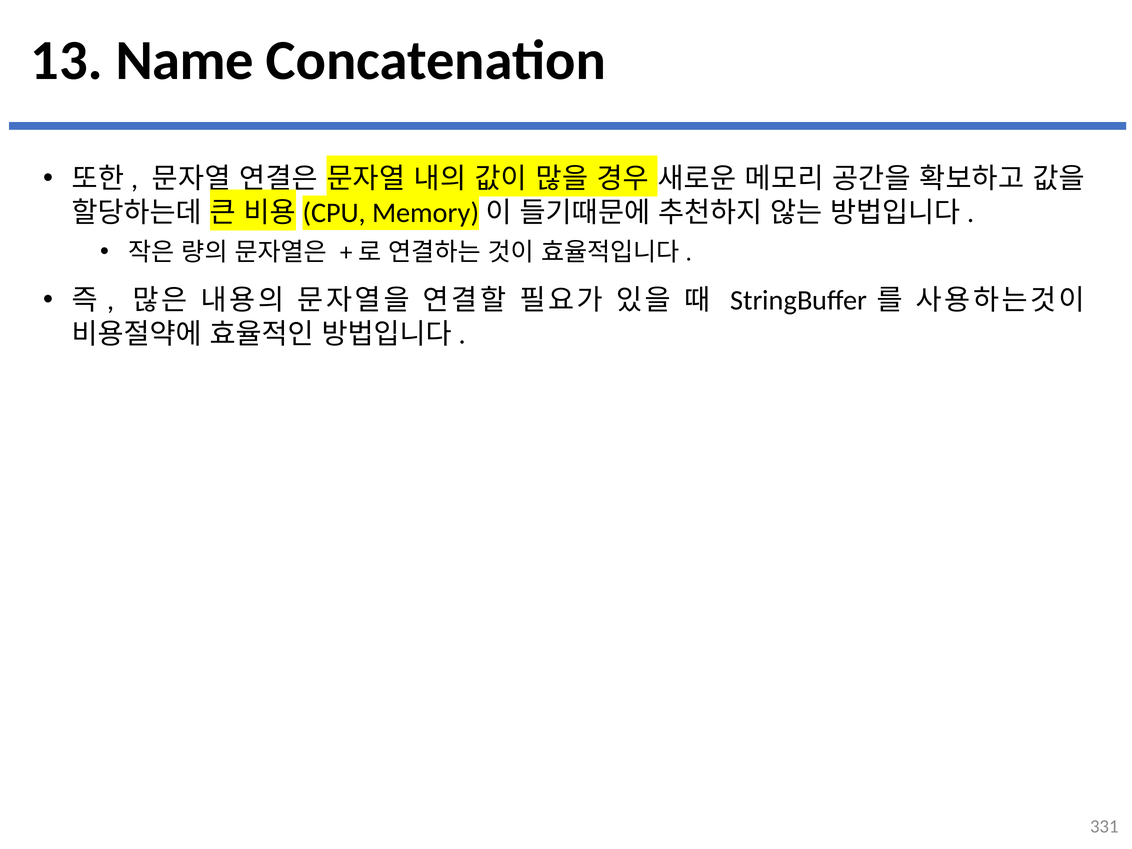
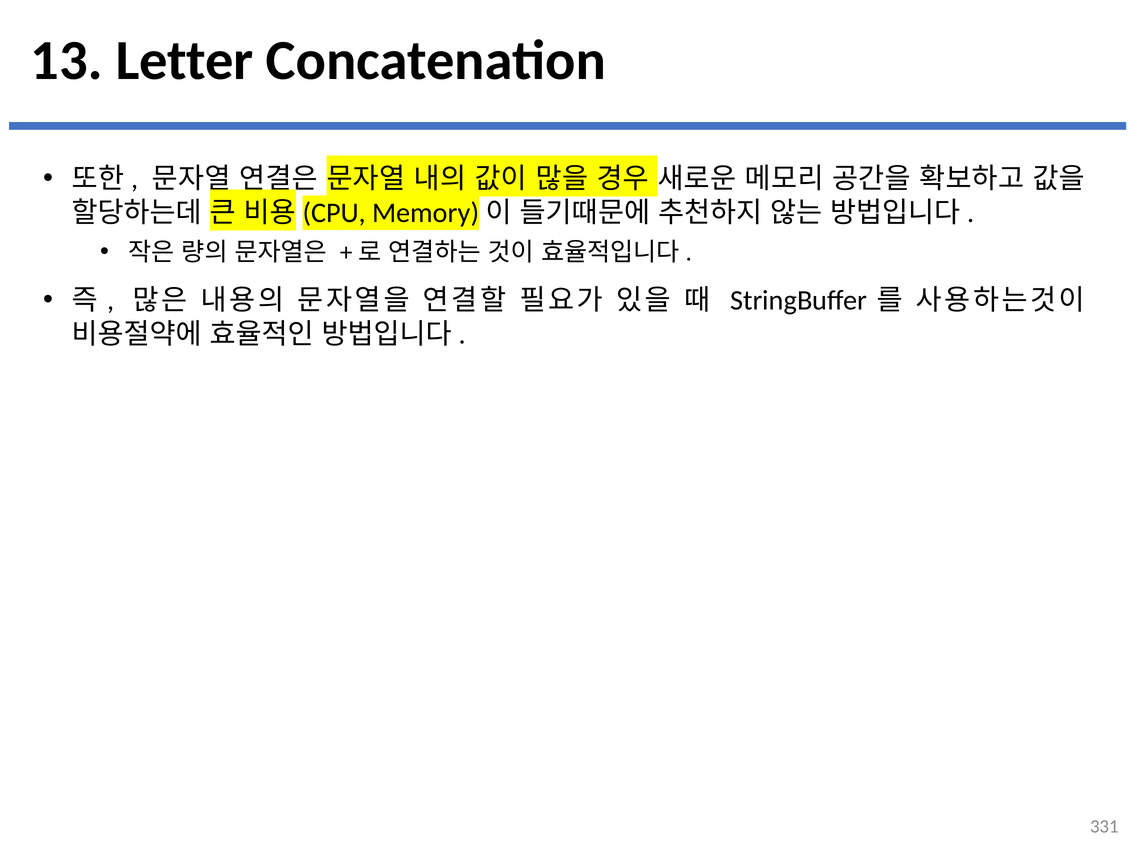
Name: Name -> Letter
